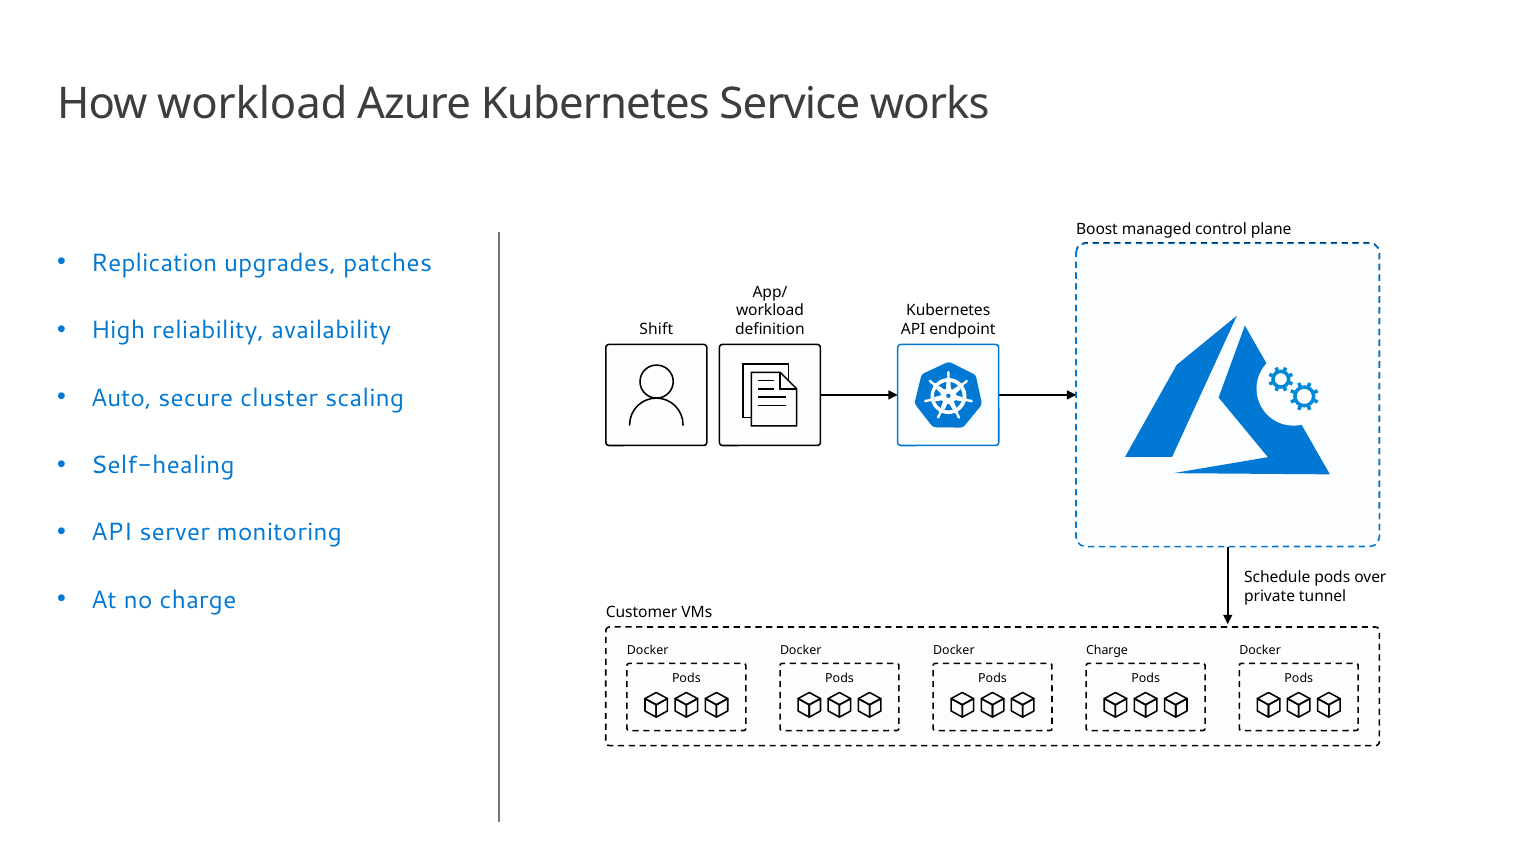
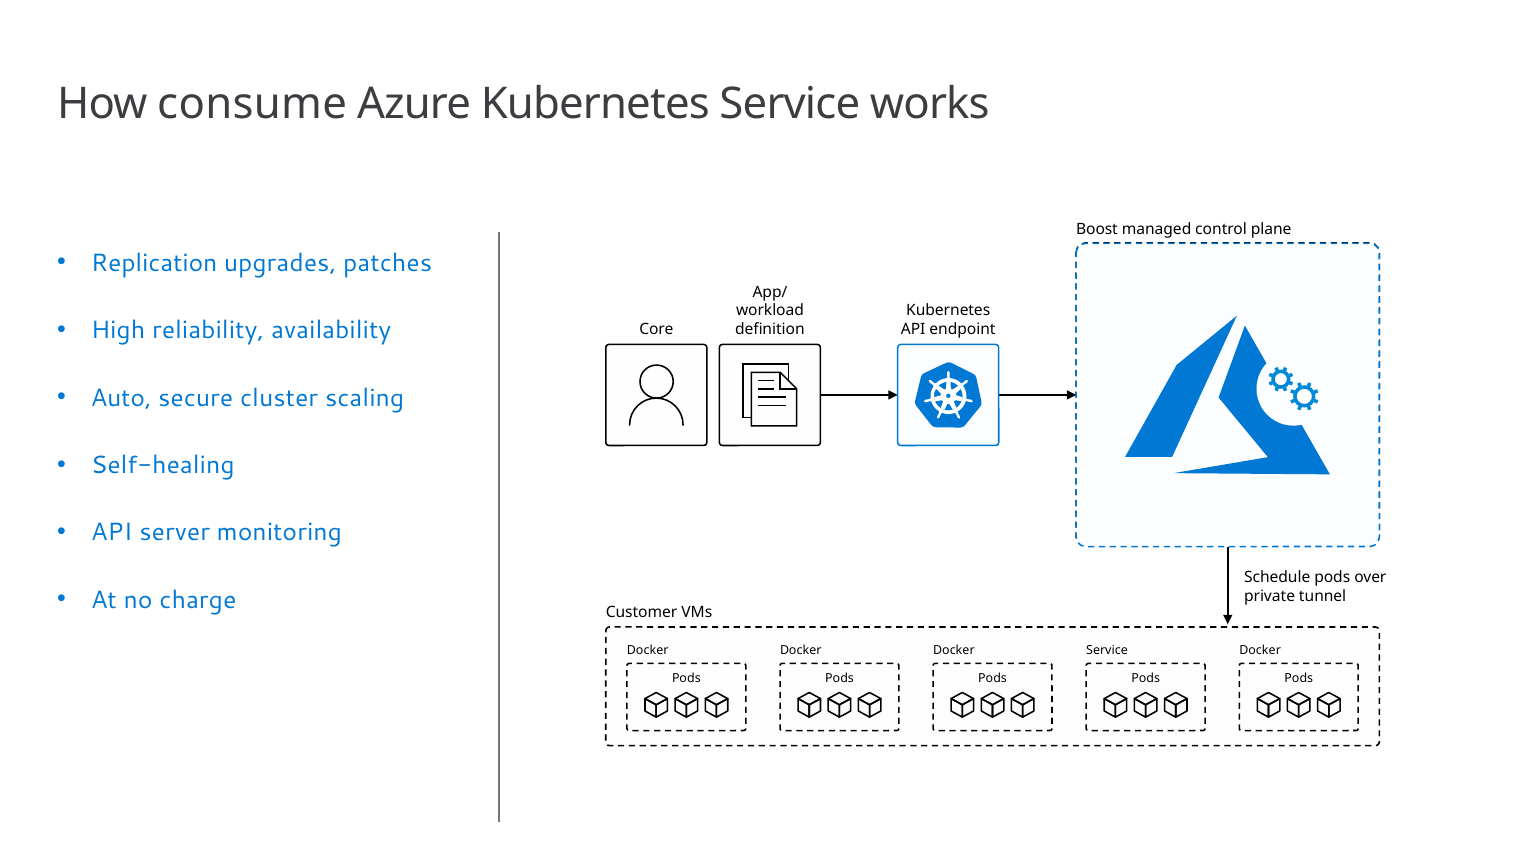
How workload: workload -> consume
Shift: Shift -> Core
Charge at (1107, 650): Charge -> Service
